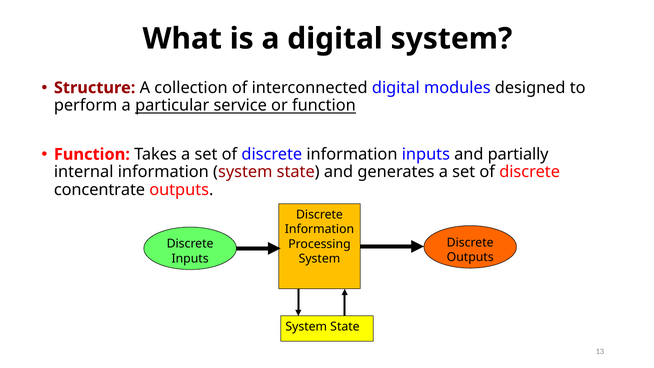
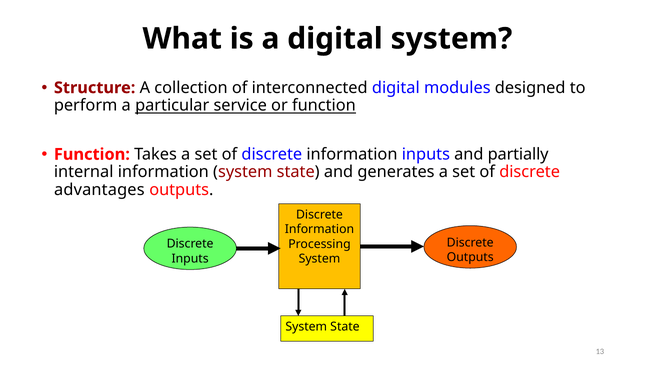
concentrate: concentrate -> advantages
